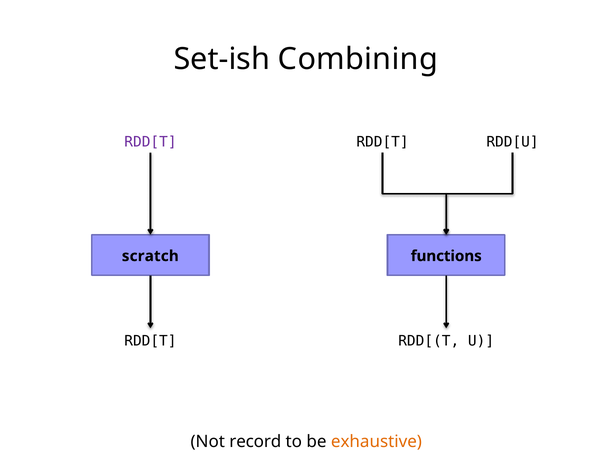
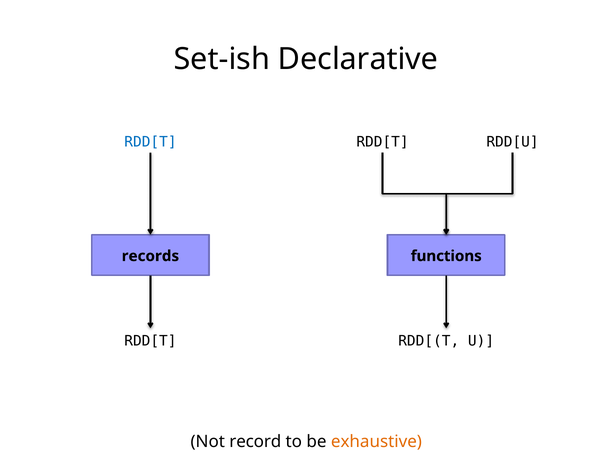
Combining: Combining -> Declarative
RDD[T at (150, 142) colour: purple -> blue
scratch: scratch -> records
